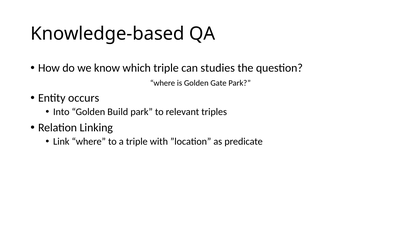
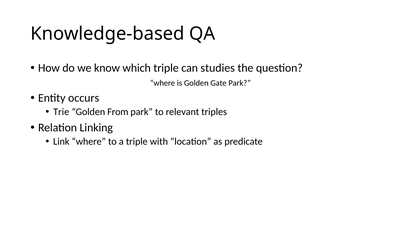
Into: Into -> Trie
Build: Build -> From
